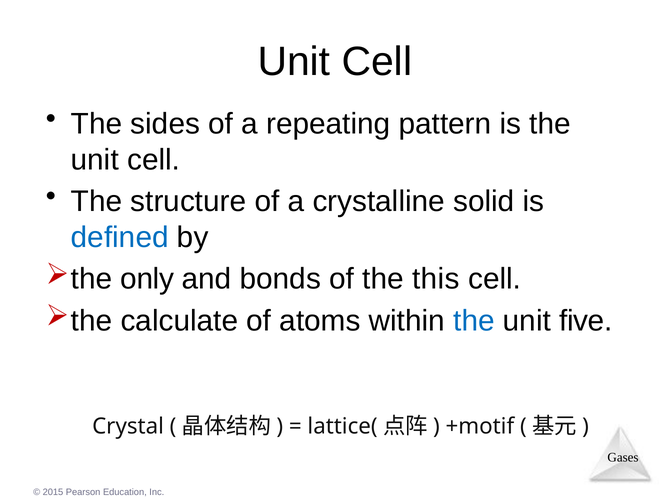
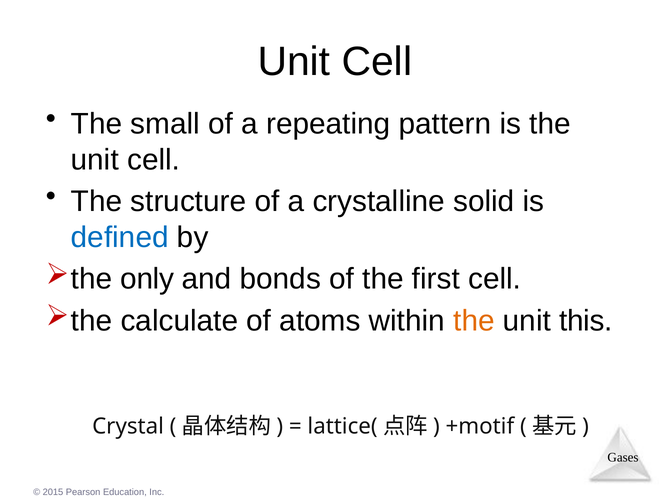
sides: sides -> small
this: this -> first
the at (474, 320) colour: blue -> orange
five: five -> this
